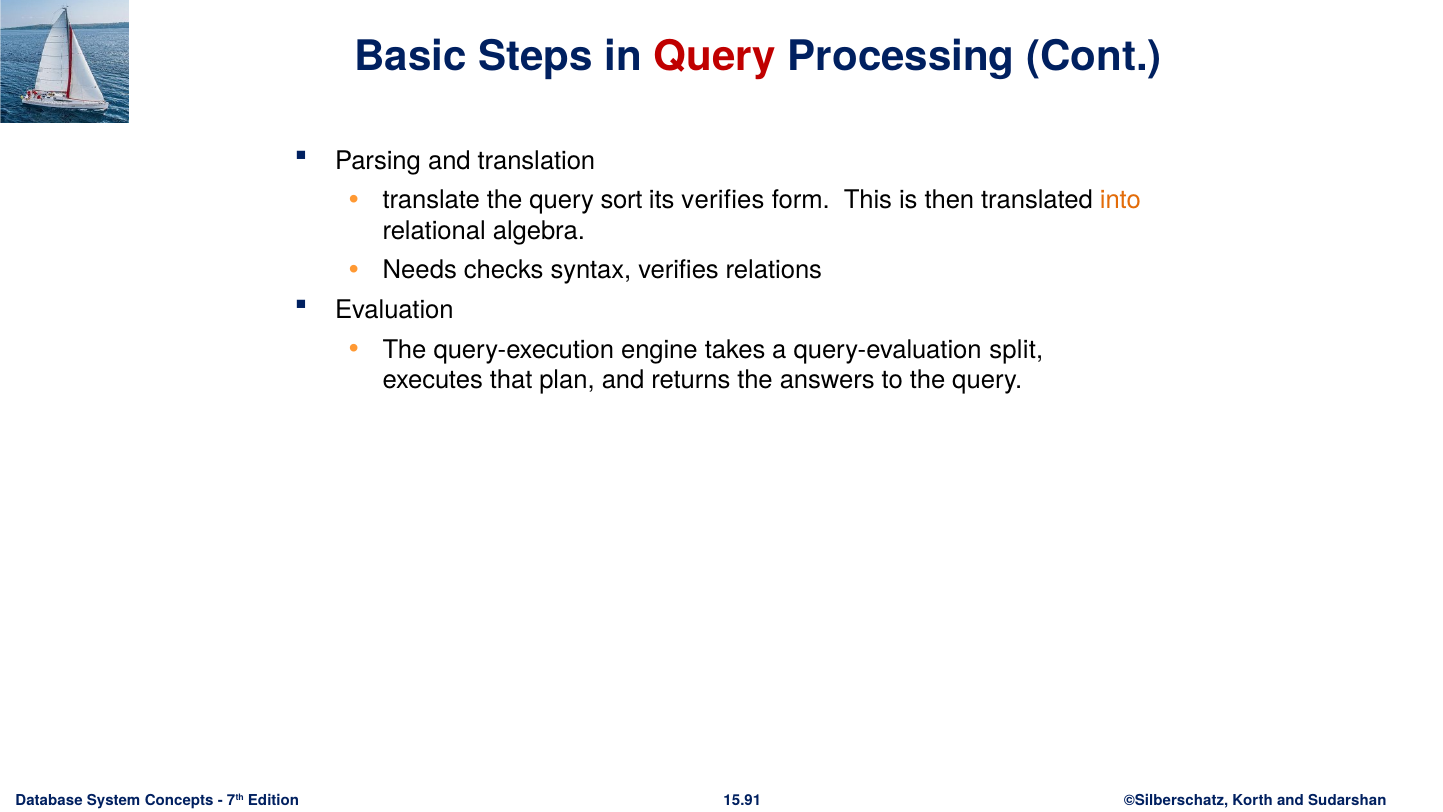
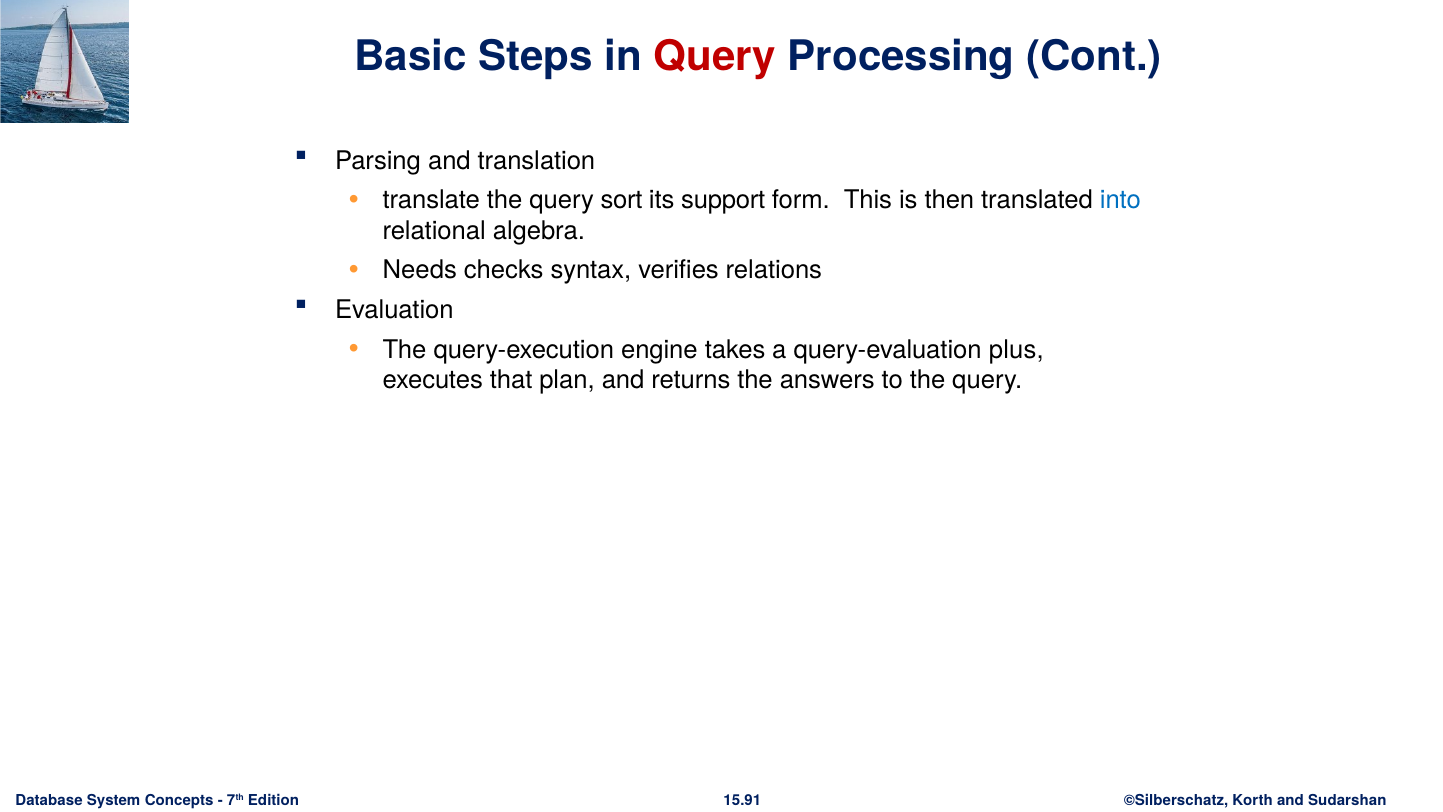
its verifies: verifies -> support
into colour: orange -> blue
split: split -> plus
